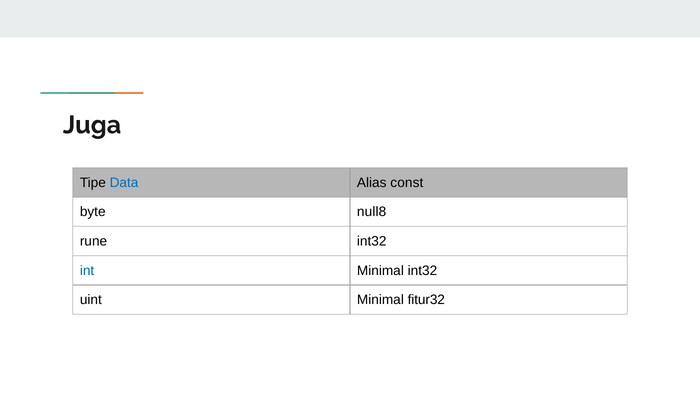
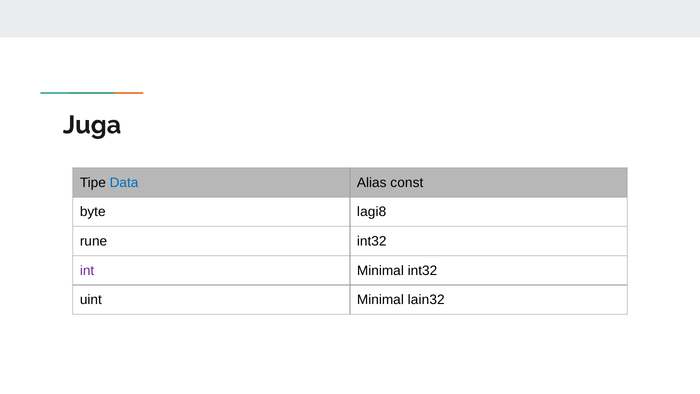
null8: null8 -> lagi8
int colour: blue -> purple
fitur32: fitur32 -> lain32
